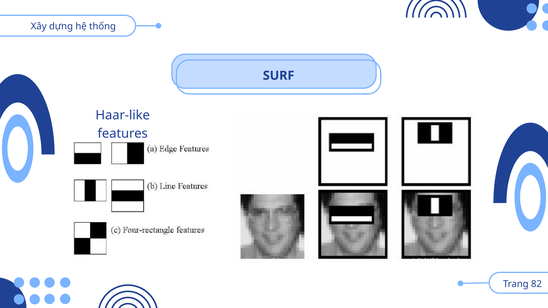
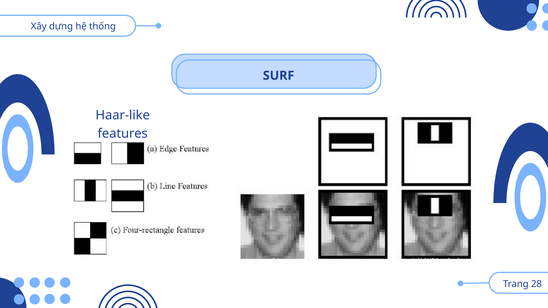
82: 82 -> 28
